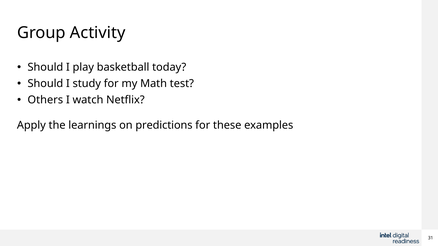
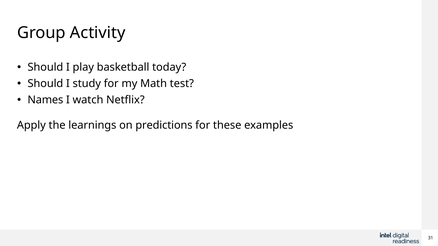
Others: Others -> Names
